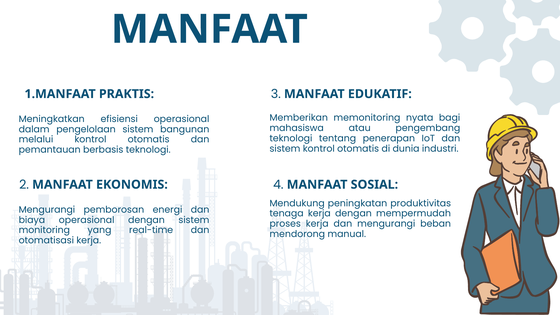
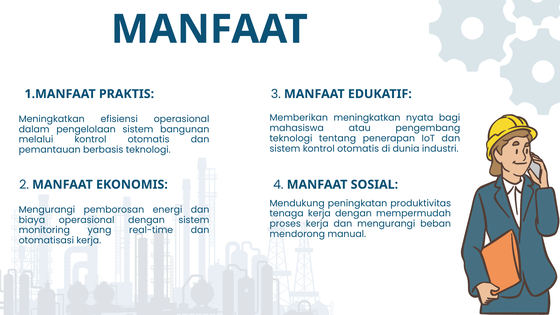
Memberikan memonitoring: memonitoring -> meningkatkan
